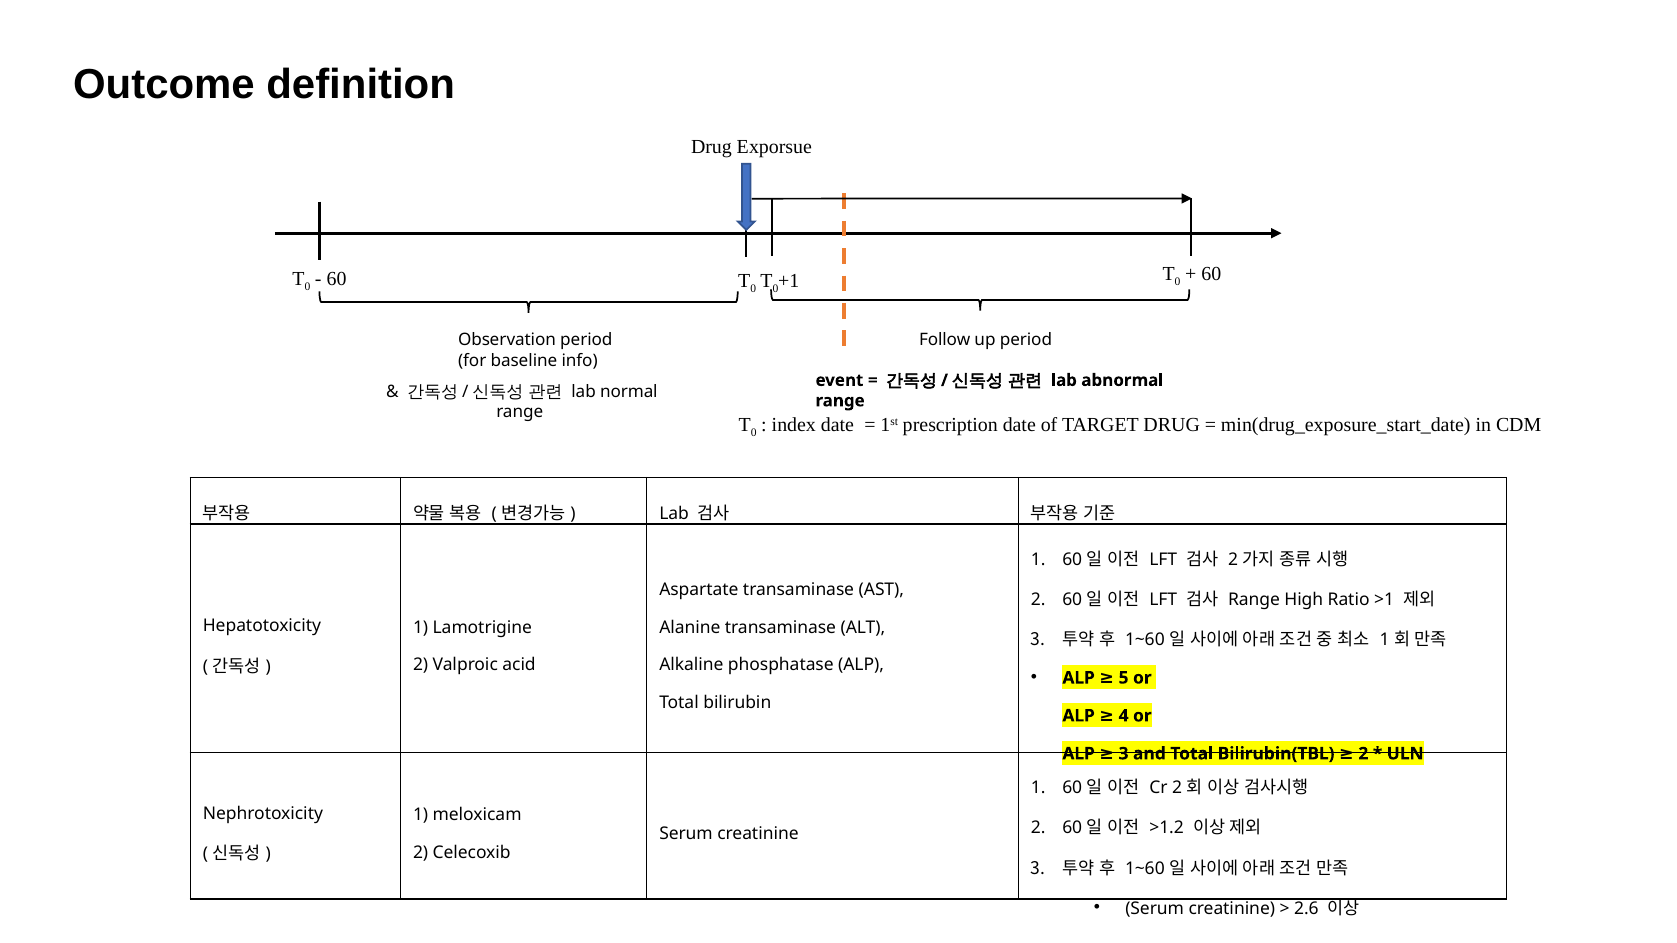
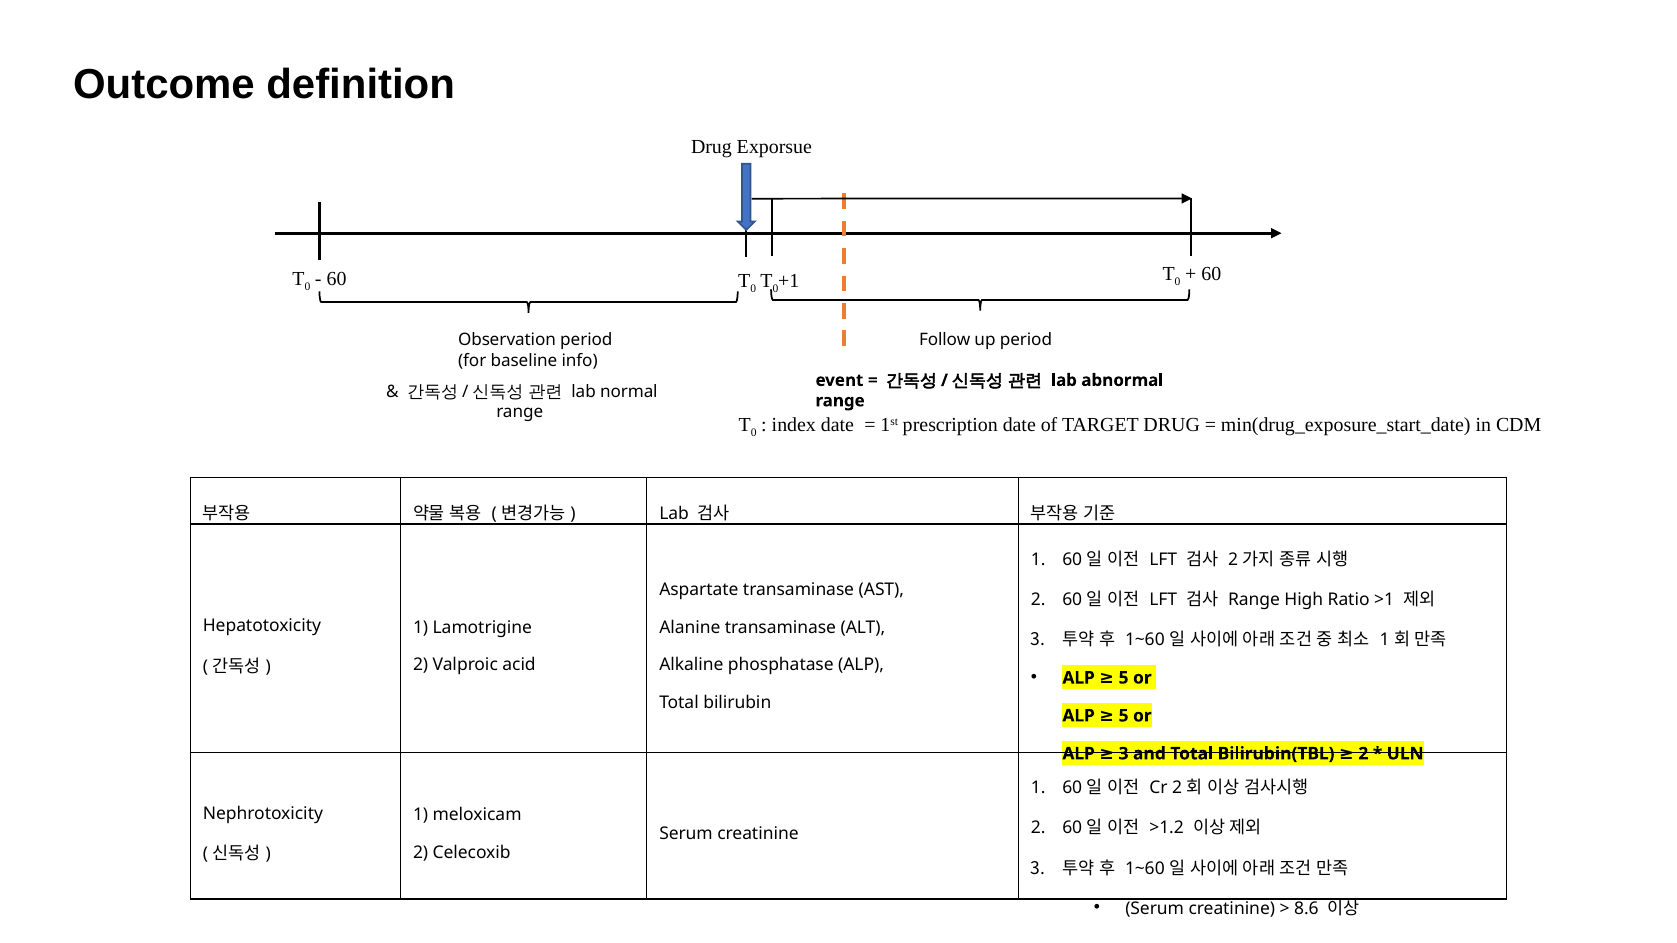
4 at (1124, 716): 4 -> 5
2.6: 2.6 -> 8.6
